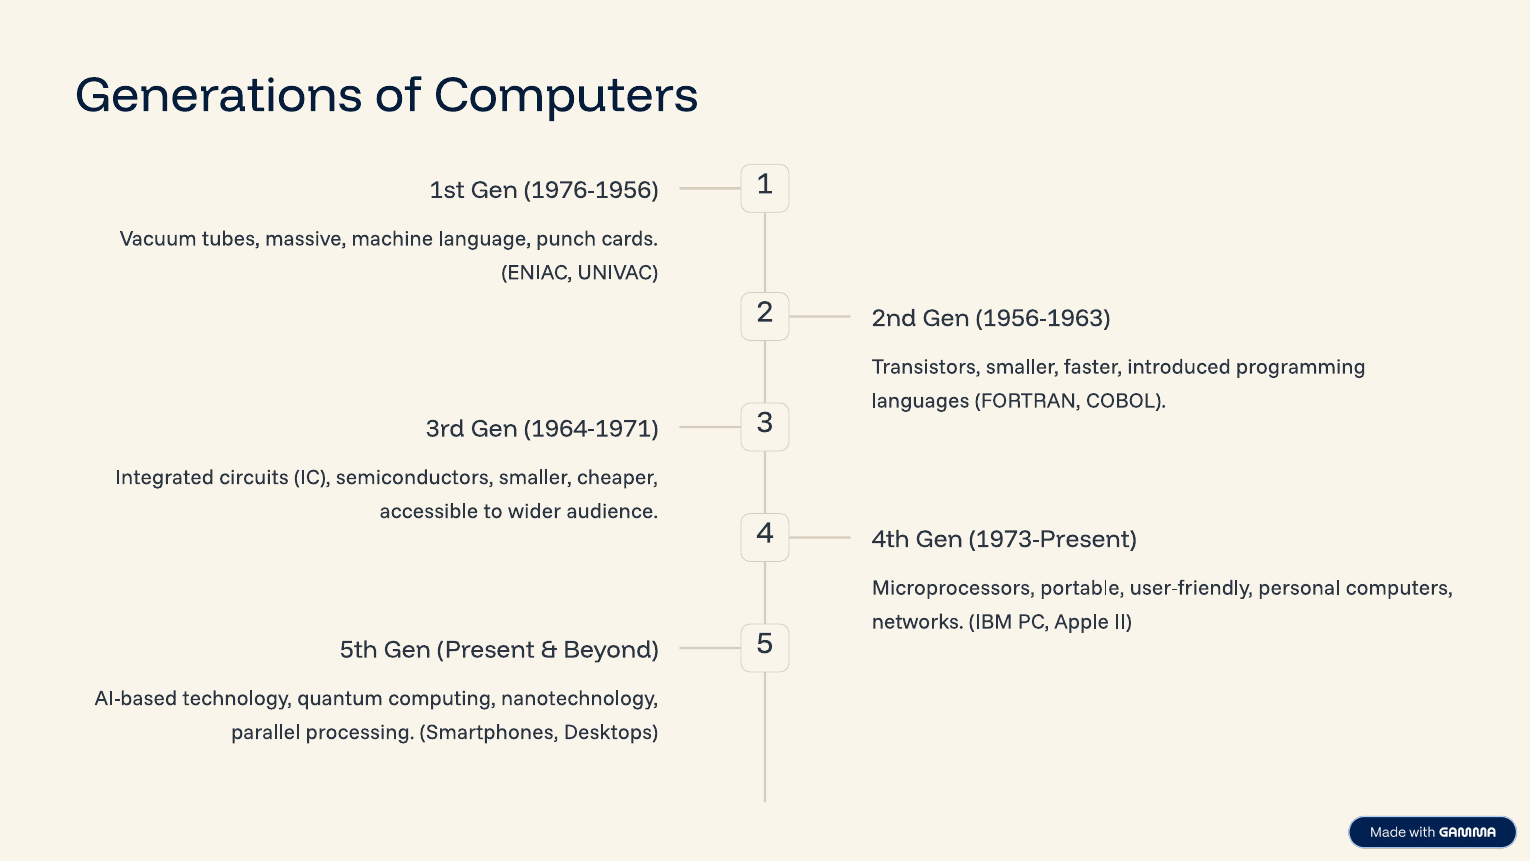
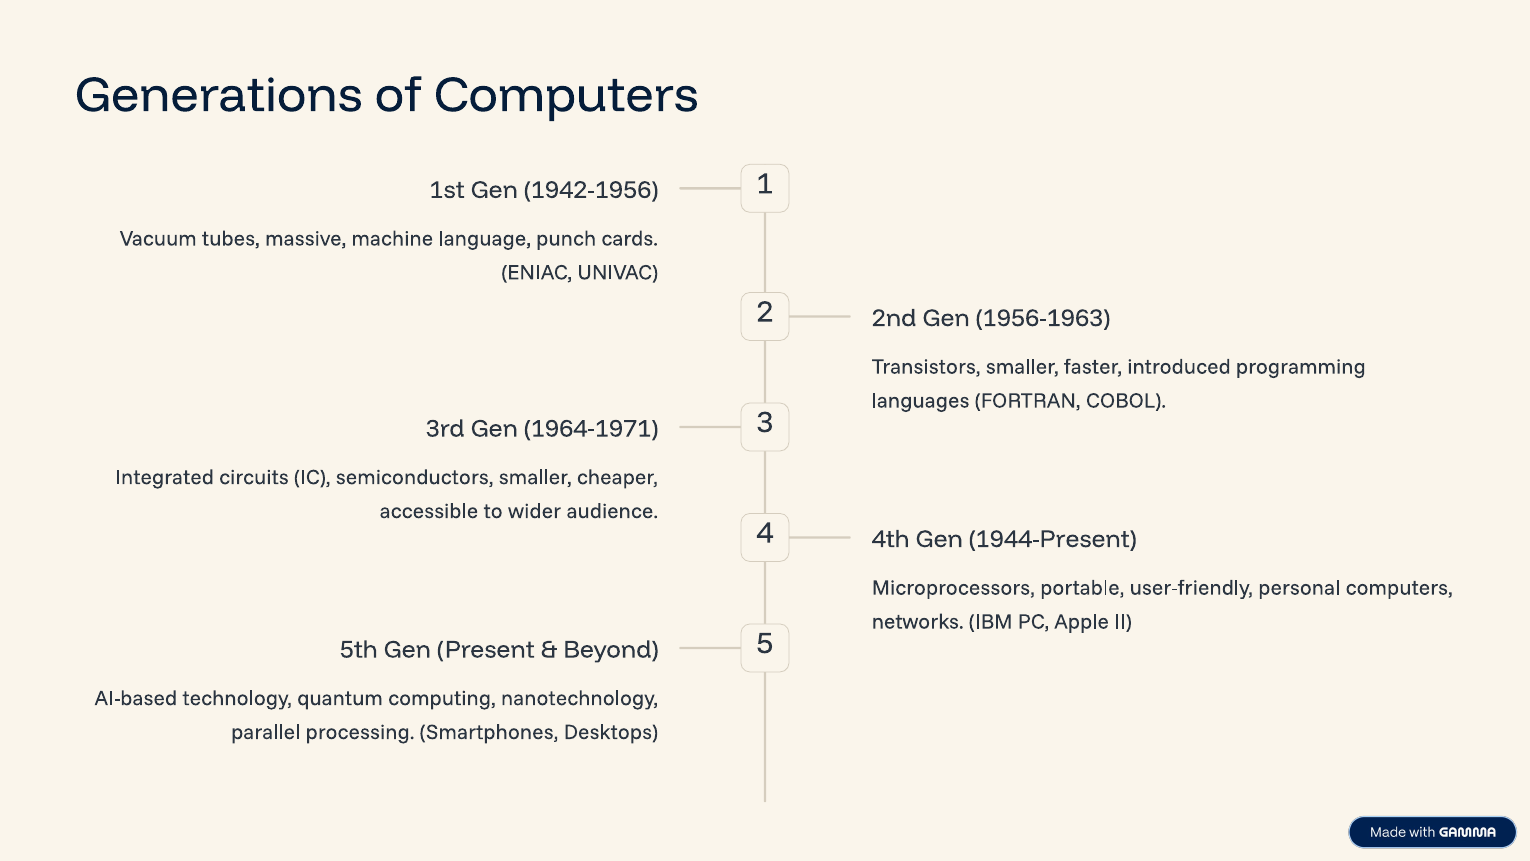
1976-1956: 1976-1956 -> 1942-1956
1973-Present: 1973-Present -> 1944-Present
